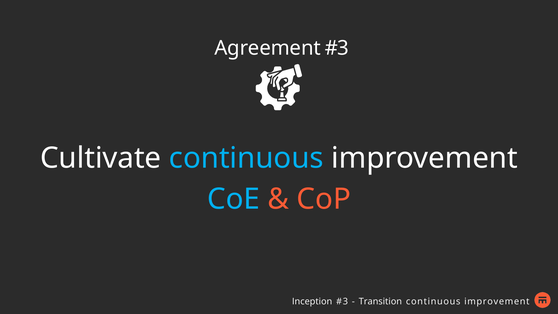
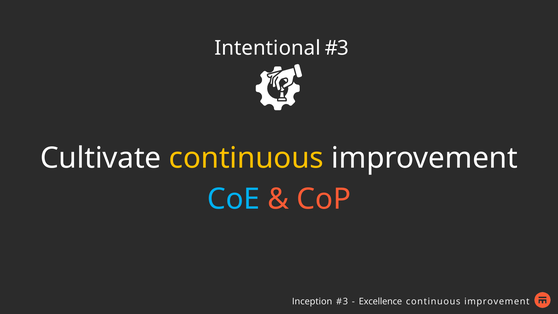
Agreement: Agreement -> Intentional
continuous at (246, 158) colour: light blue -> yellow
Transition: Transition -> Excellence
